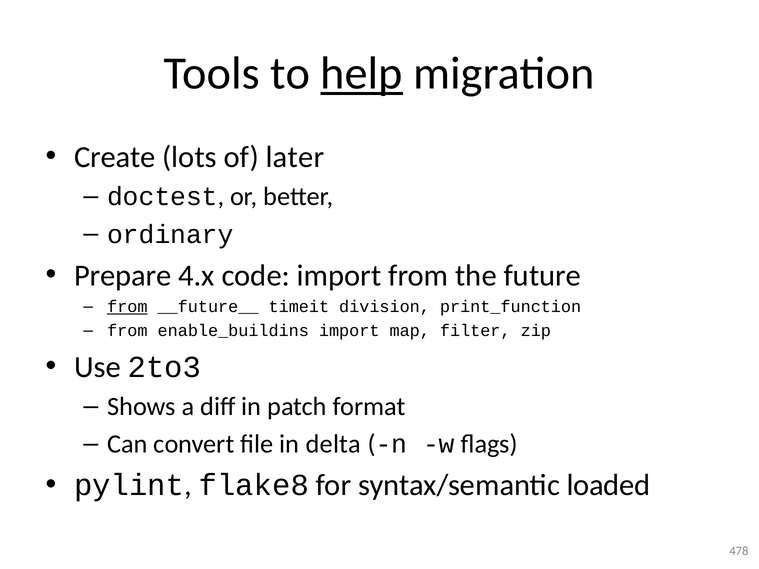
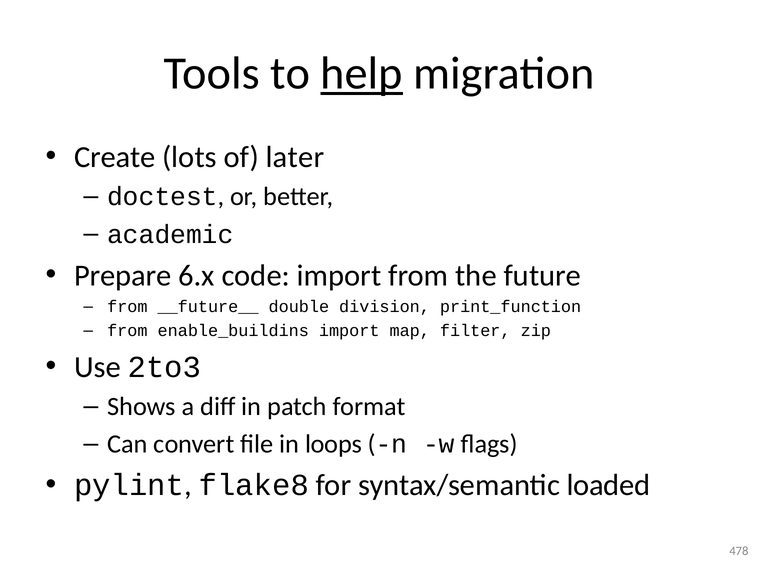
ordinary: ordinary -> academic
4.x: 4.x -> 6.x
from at (127, 307) underline: present -> none
timeit: timeit -> double
delta: delta -> loops
